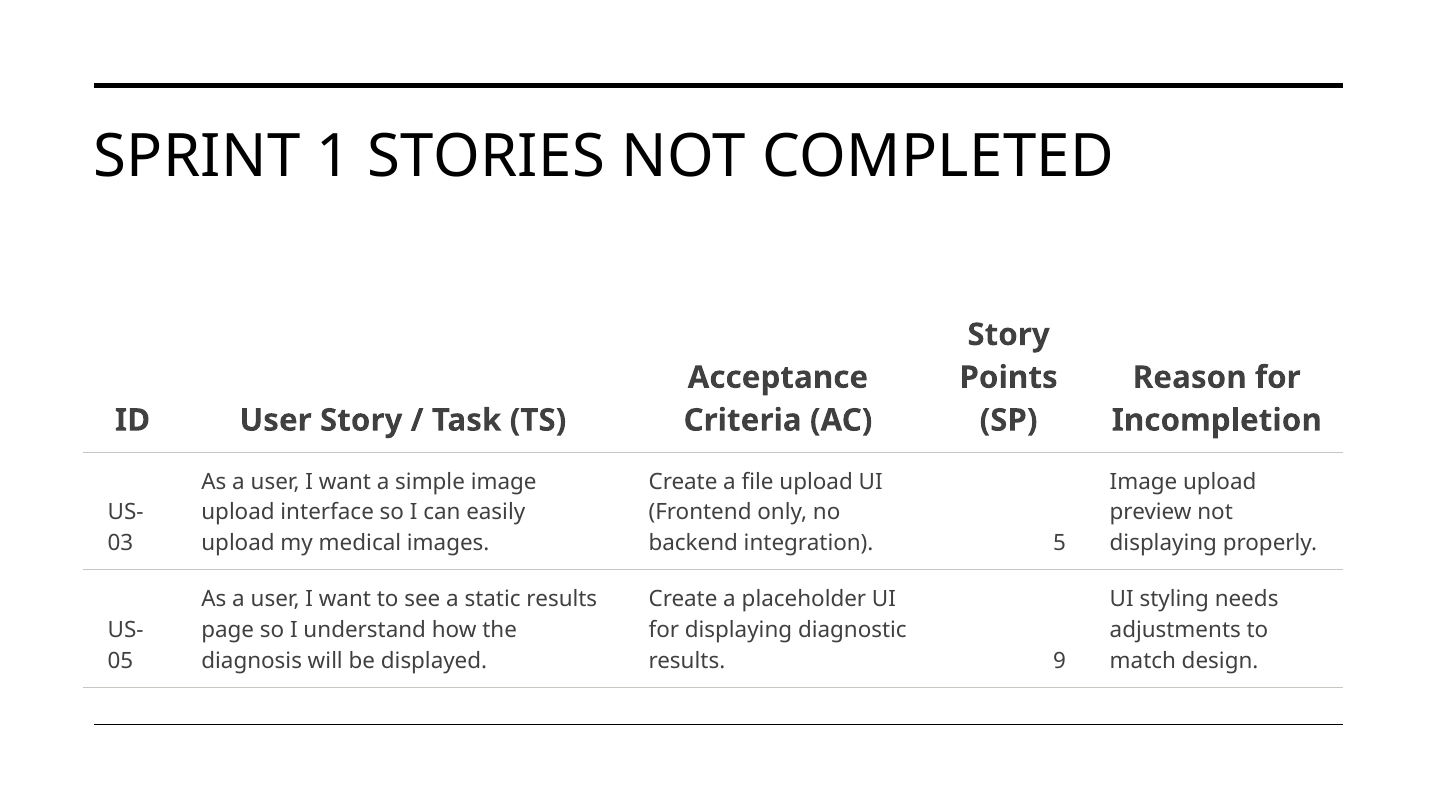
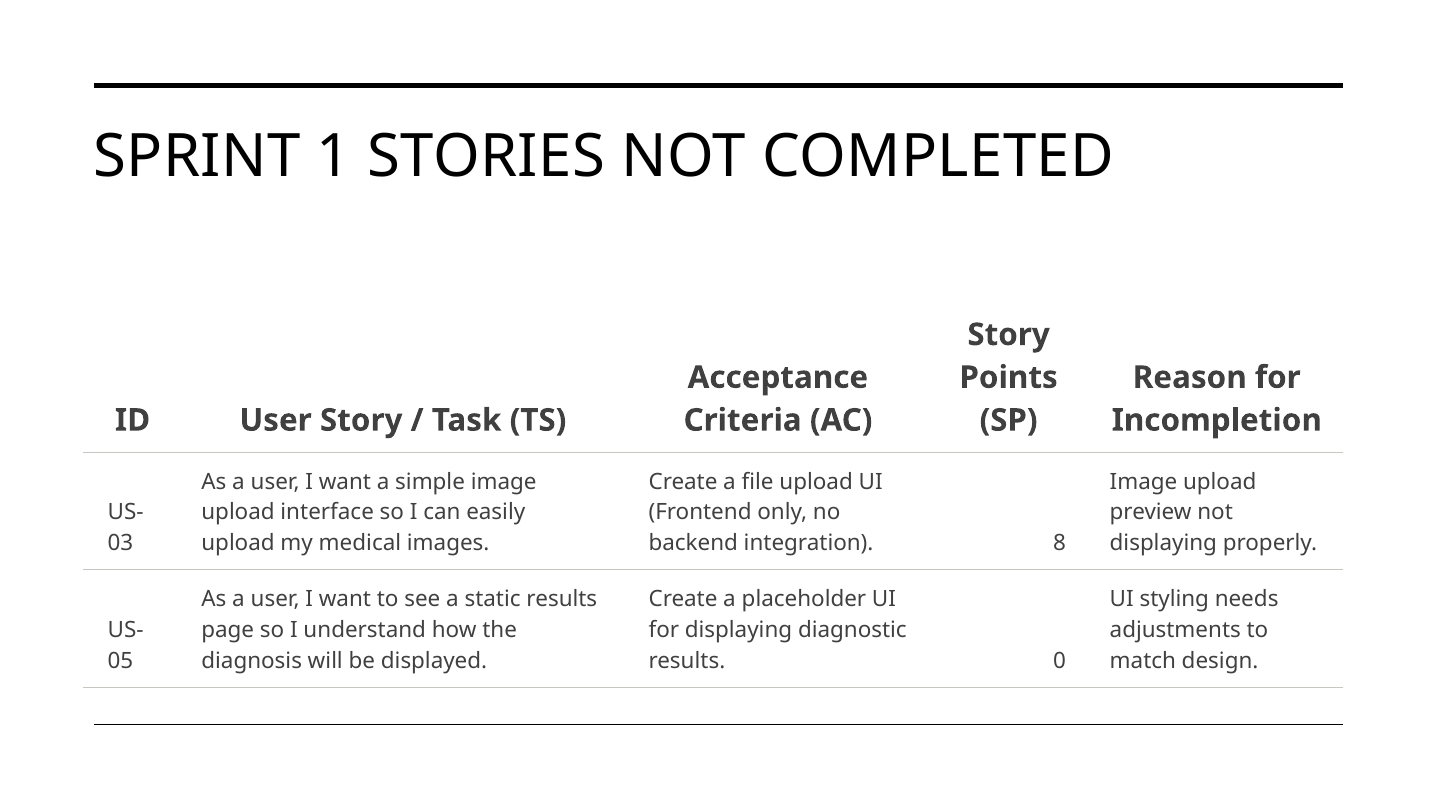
5: 5 -> 8
9: 9 -> 0
